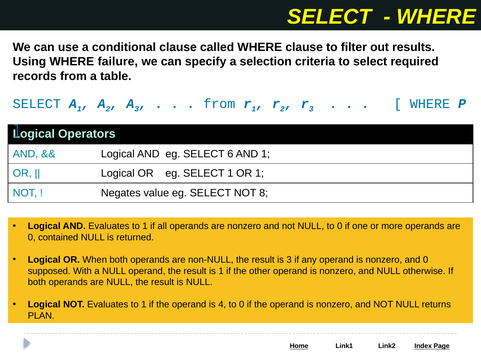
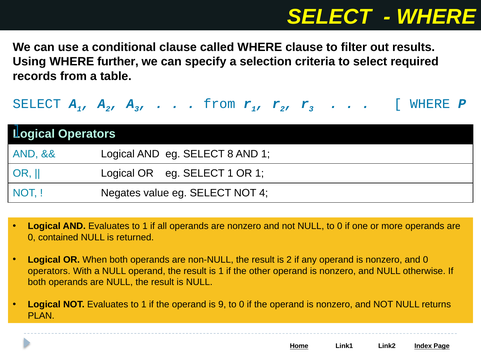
failure: failure -> further
6: 6 -> 8
8: 8 -> 4
is 3: 3 -> 2
supposed at (49, 271): supposed -> operators
4: 4 -> 9
